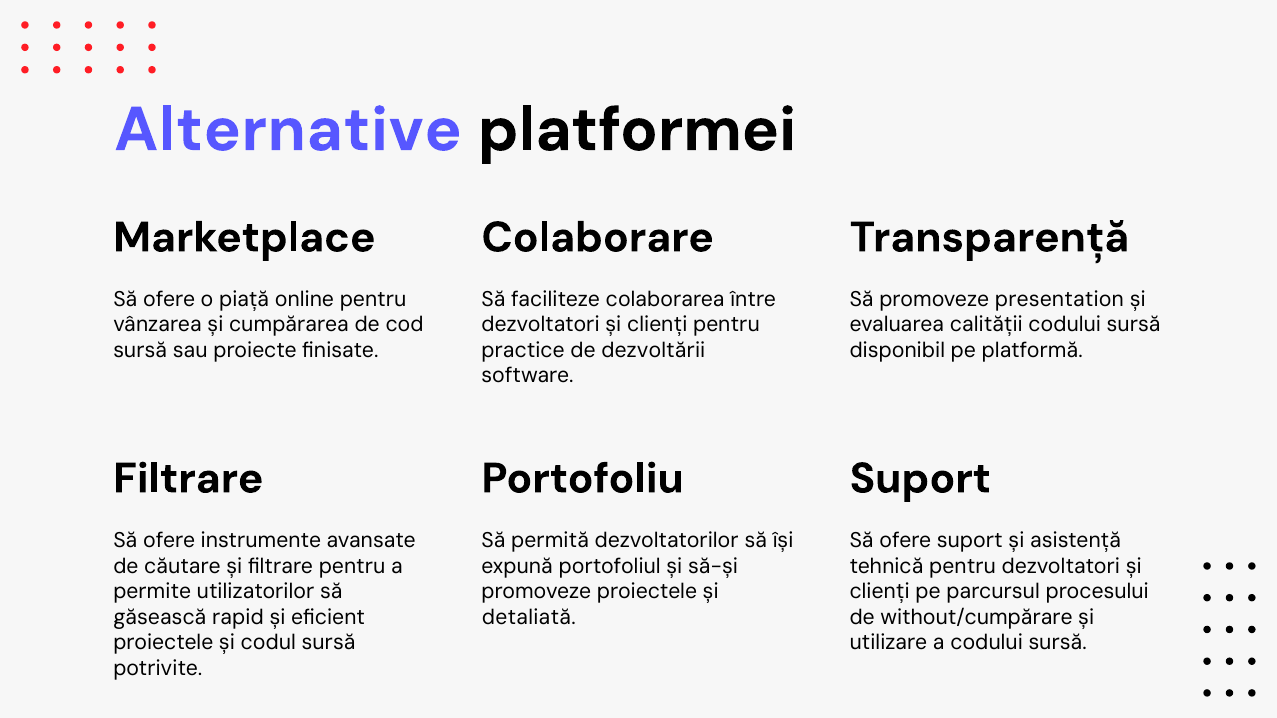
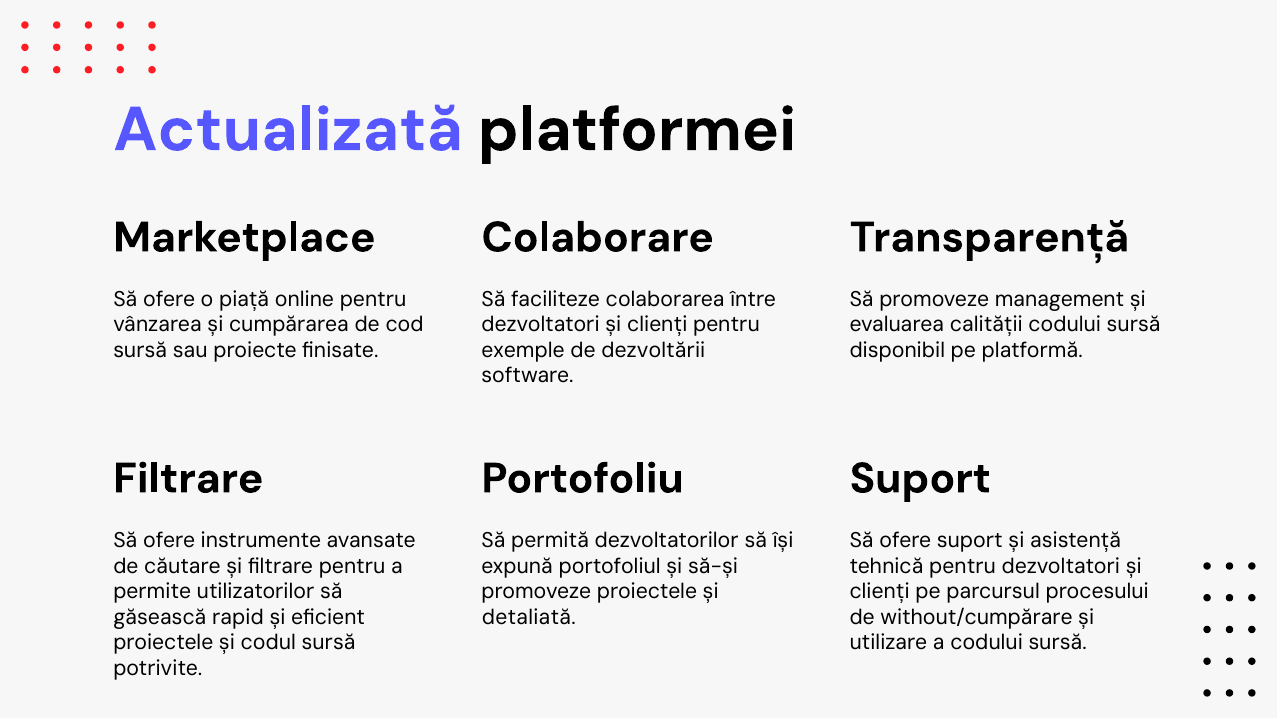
Alternative: Alternative -> Actualizată
presentation: presentation -> management
practice: practice -> exemple
